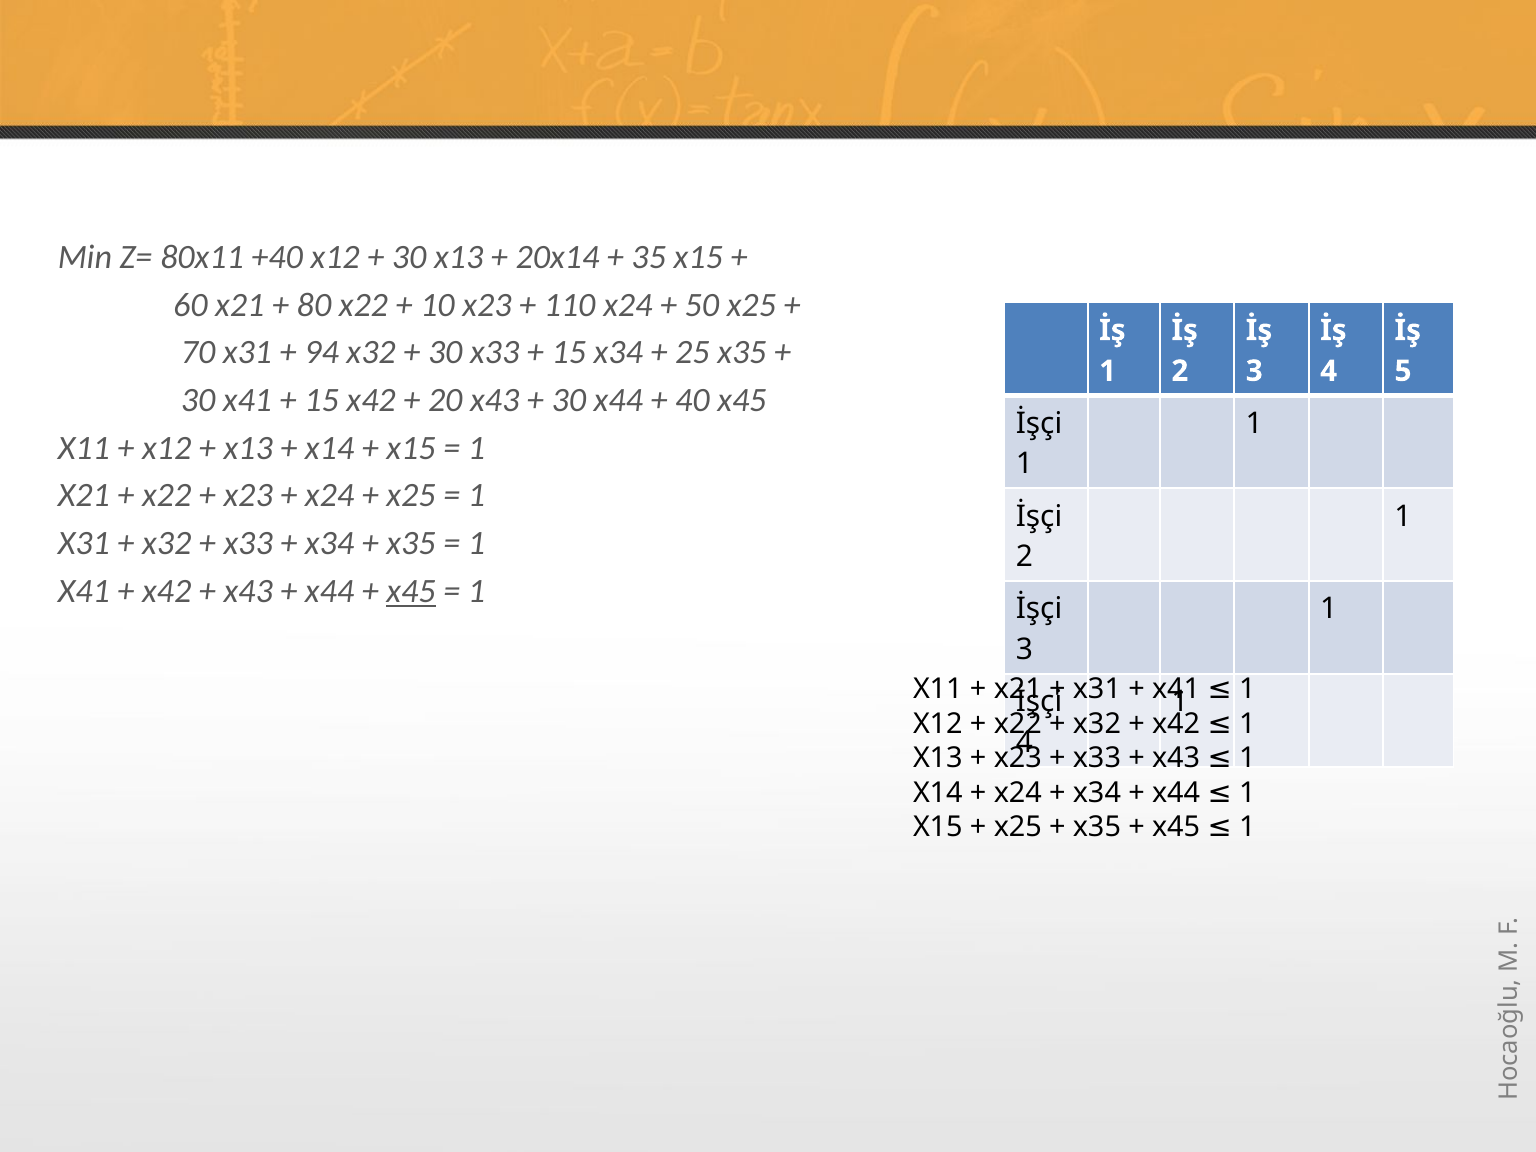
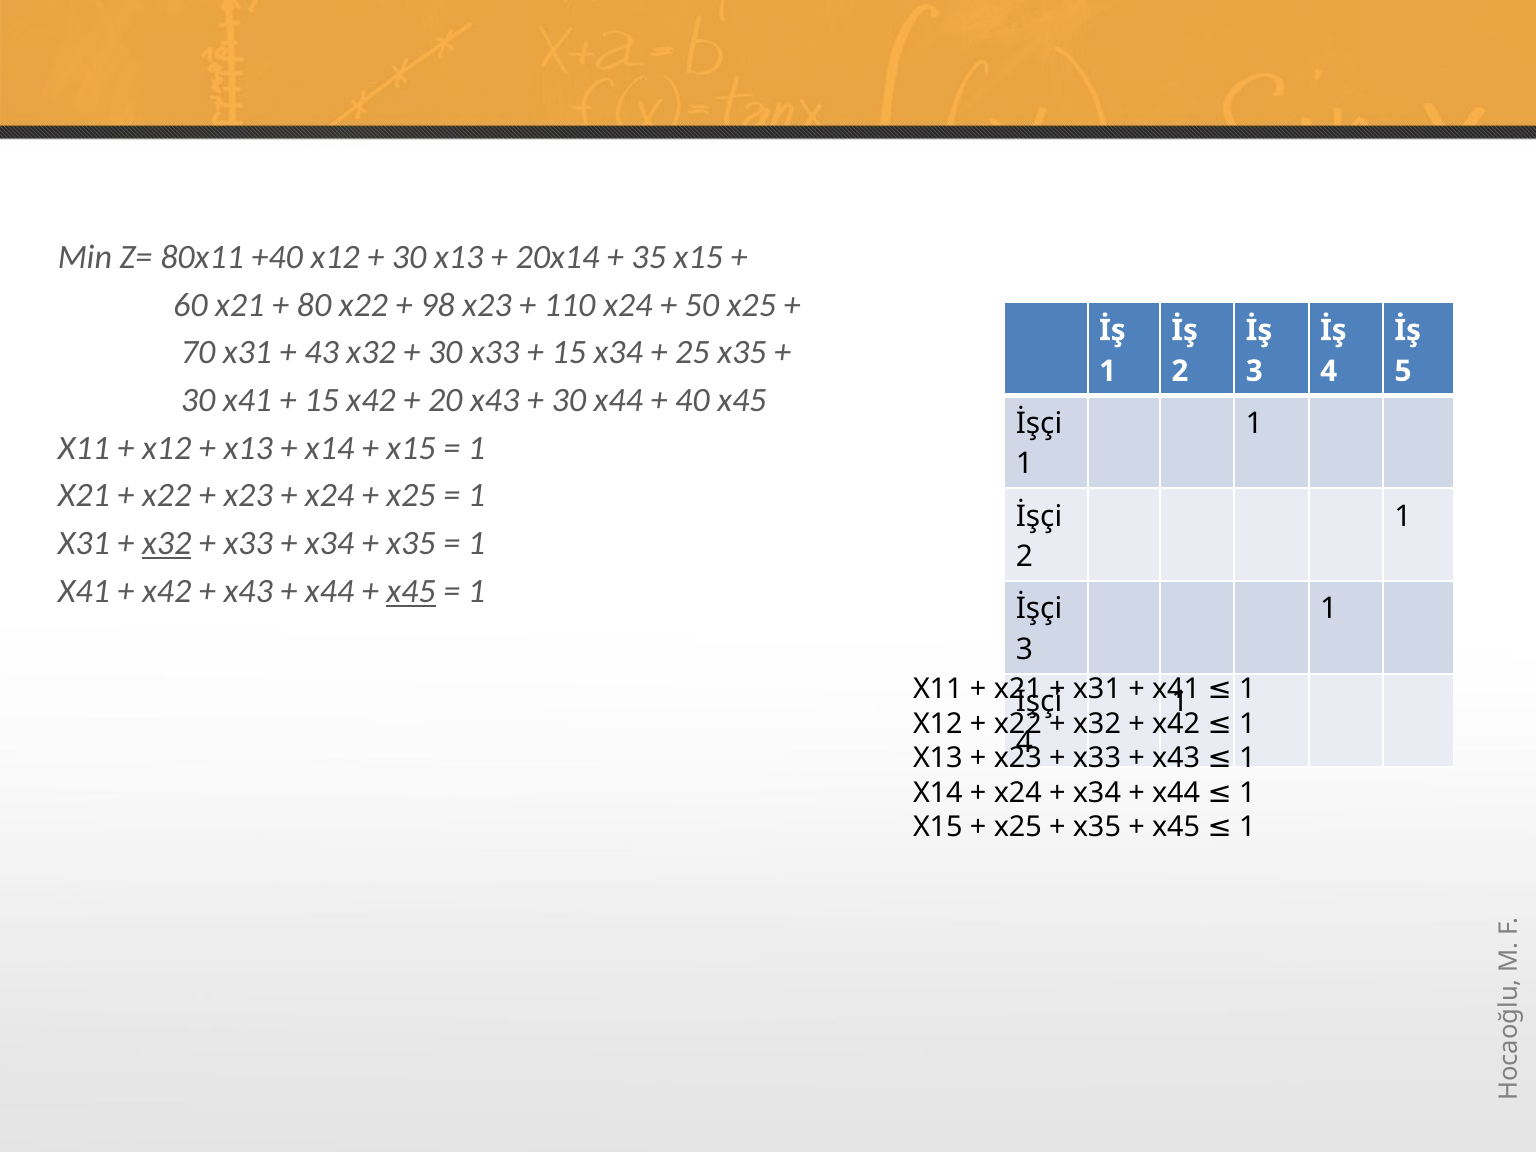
10: 10 -> 98
94: 94 -> 43
x32 at (167, 543) underline: none -> present
